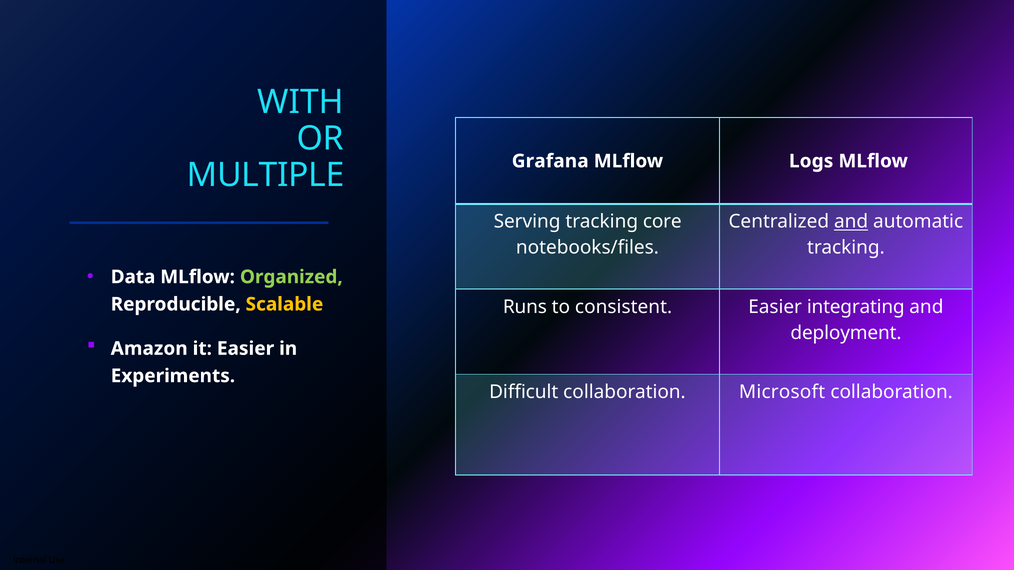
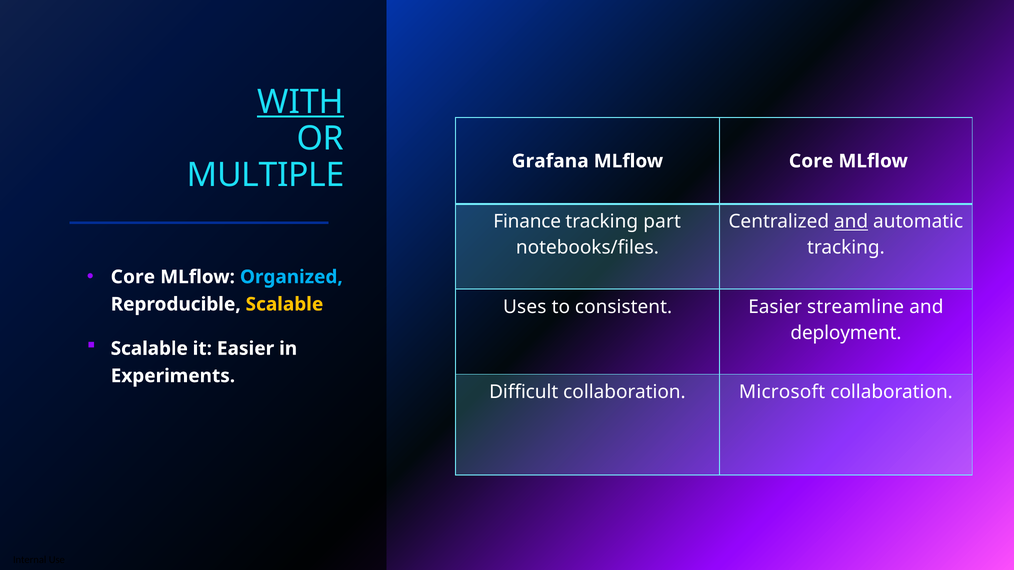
WITH underline: none -> present
MLflow Logs: Logs -> Core
Serving: Serving -> Finance
core: core -> part
Data at (133, 277): Data -> Core
Organized colour: light green -> light blue
Runs: Runs -> Uses
integrating: integrating -> streamline
Amazon at (149, 349): Amazon -> Scalable
